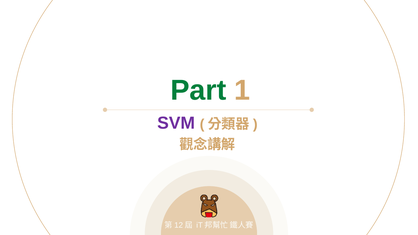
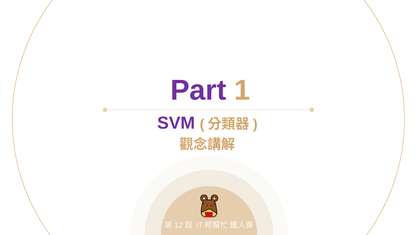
Part colour: green -> purple
